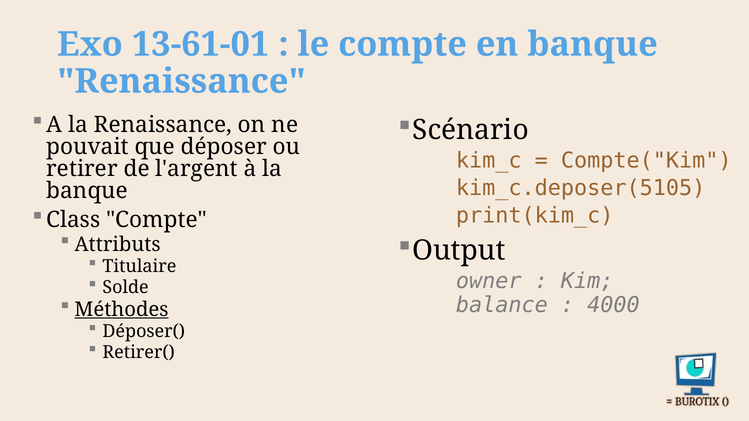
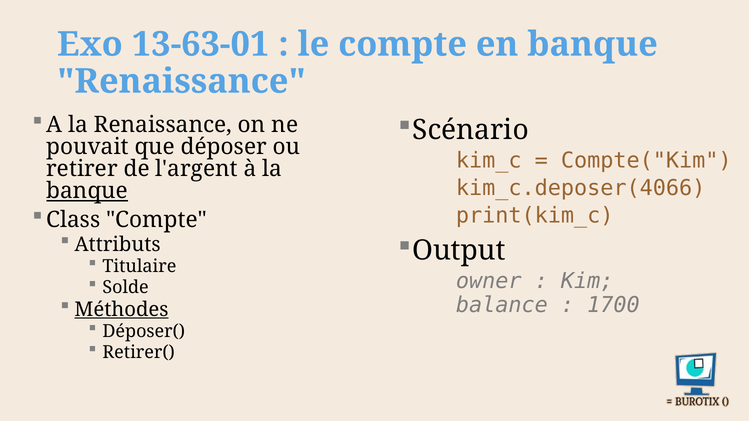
13-61-01: 13-61-01 -> 13-63-01
kim_c.deposer(5105: kim_c.deposer(5105 -> kim_c.deposer(4066
banque at (87, 191) underline: none -> present
4000: 4000 -> 1700
